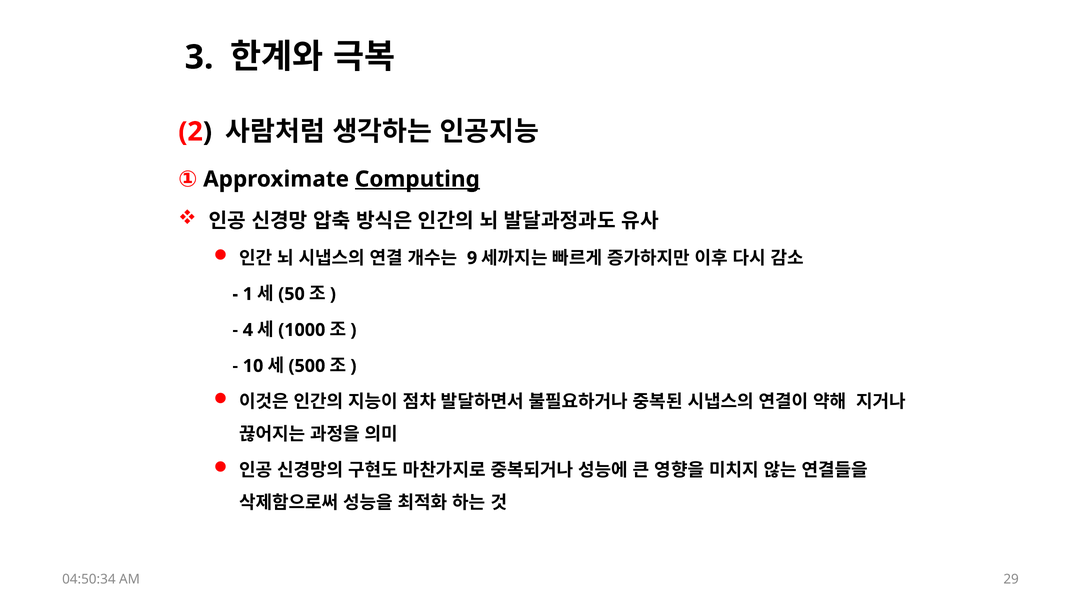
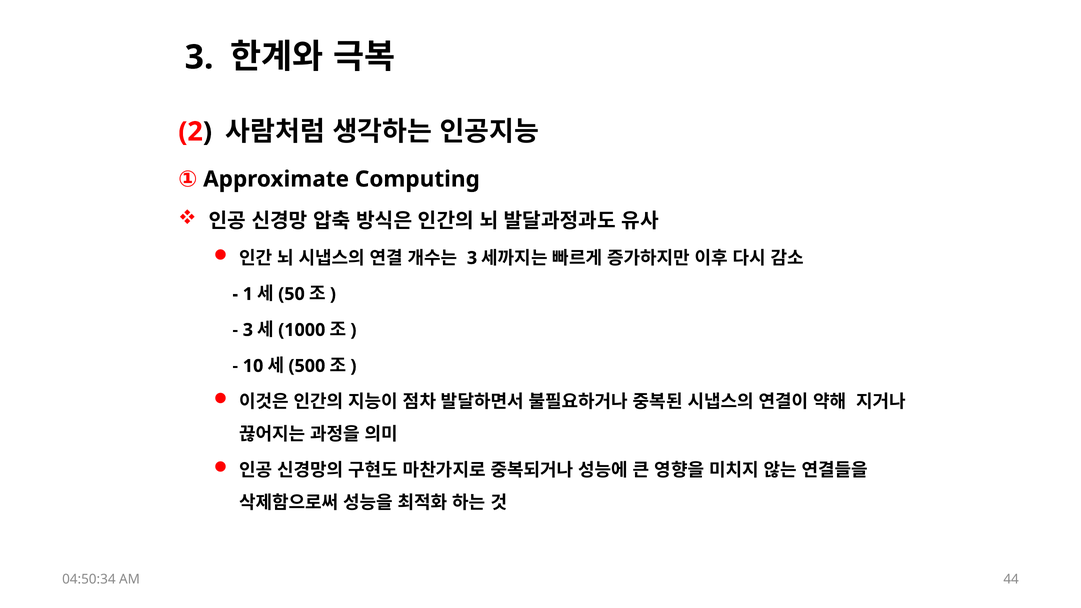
Computing underline: present -> none
9 at (472, 258): 9 -> 3
4 at (248, 330): 4 -> 3
29: 29 -> 44
